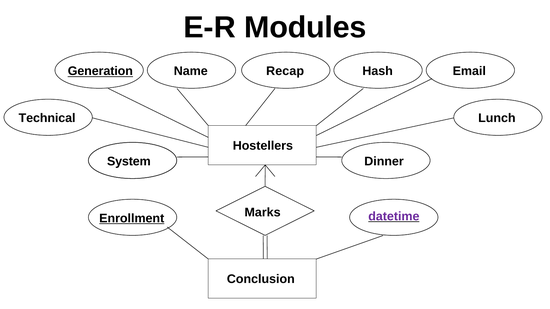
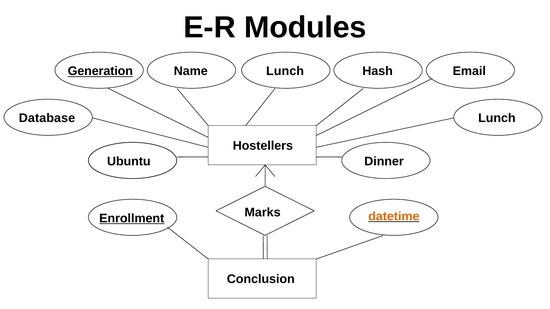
Name Recap: Recap -> Lunch
Technical: Technical -> Database
System: System -> Ubuntu
datetime colour: purple -> orange
